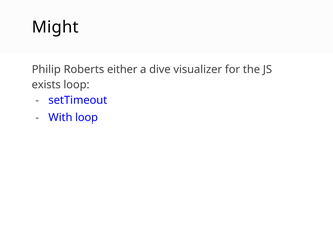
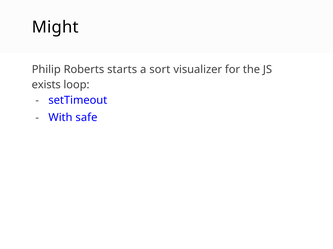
either: either -> starts
dive: dive -> sort
With loop: loop -> safe
